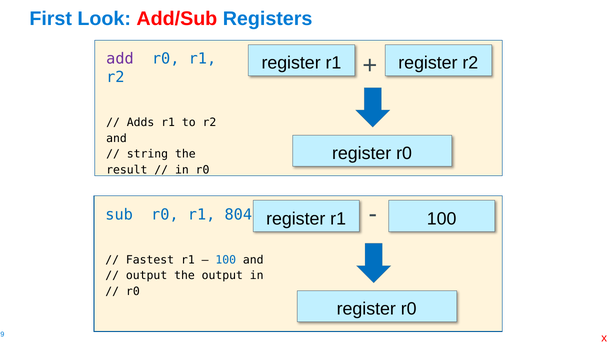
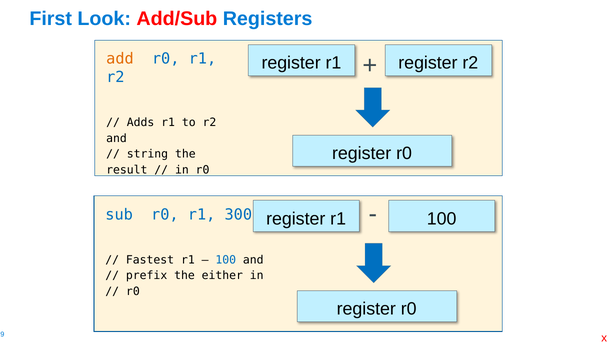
add colour: purple -> orange
804: 804 -> 300
output at (147, 276): output -> prefix
the output: output -> either
